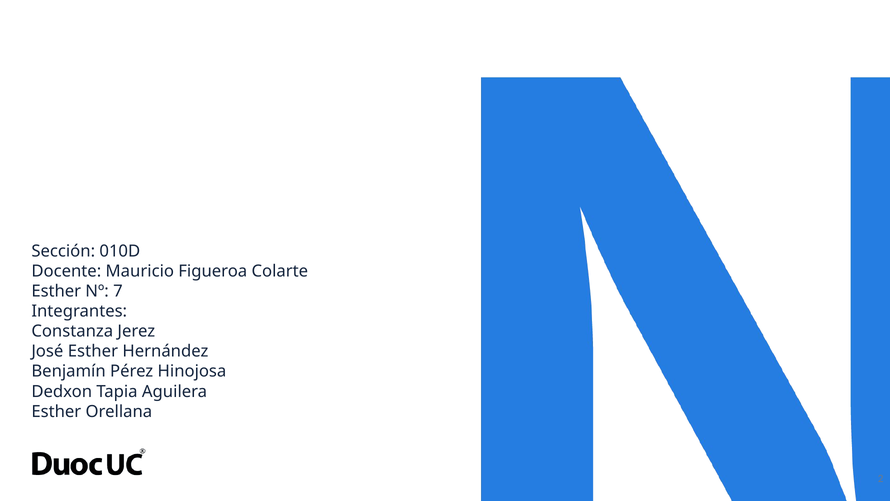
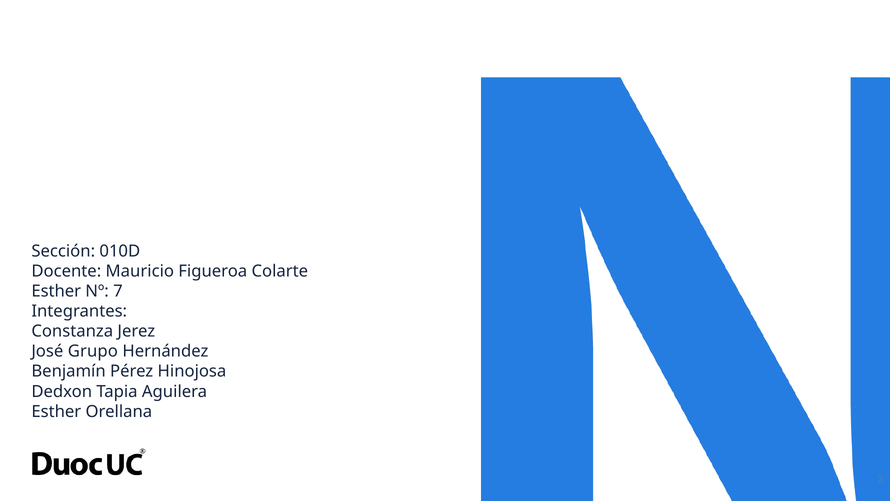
José Esther: Esther -> Grupo
